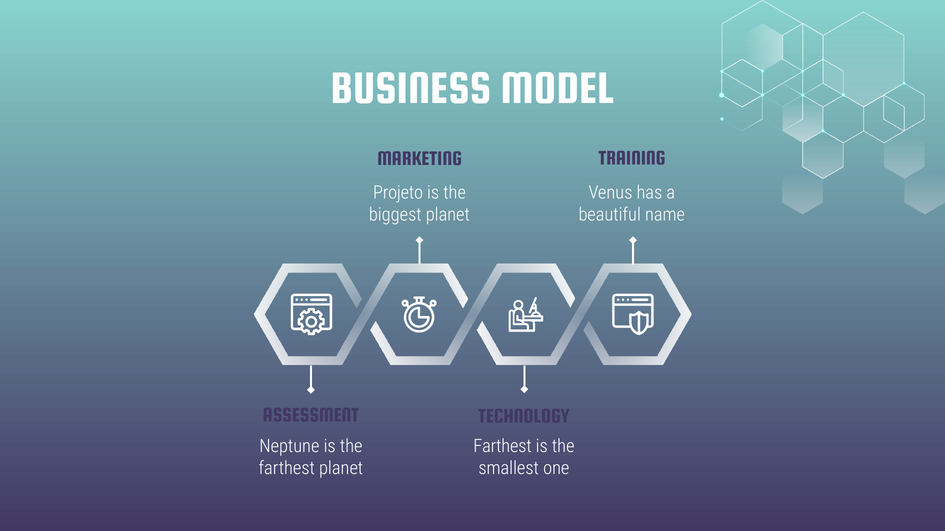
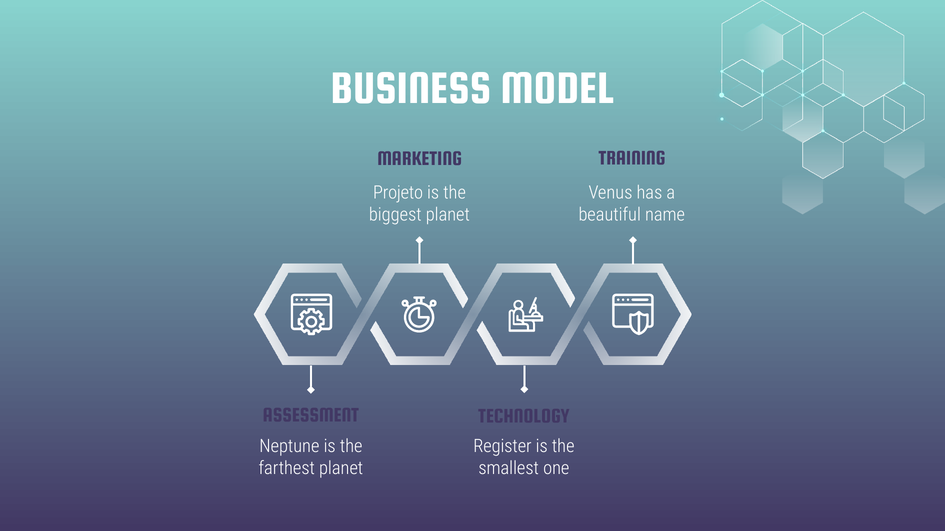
Farthest at (503, 447): Farthest -> Register
